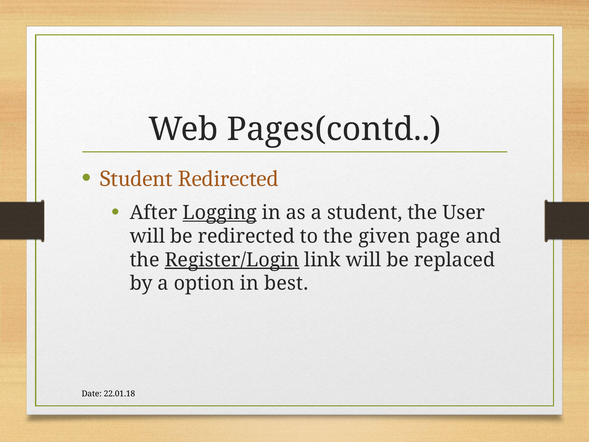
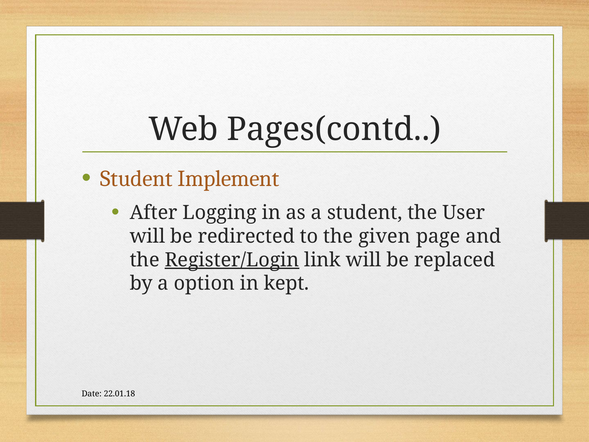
Student Redirected: Redirected -> Implement
Logging underline: present -> none
best: best -> kept
